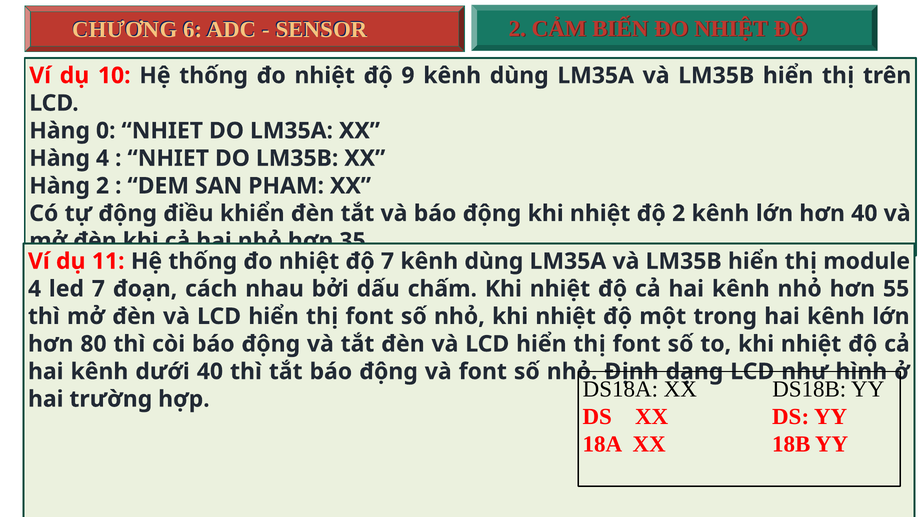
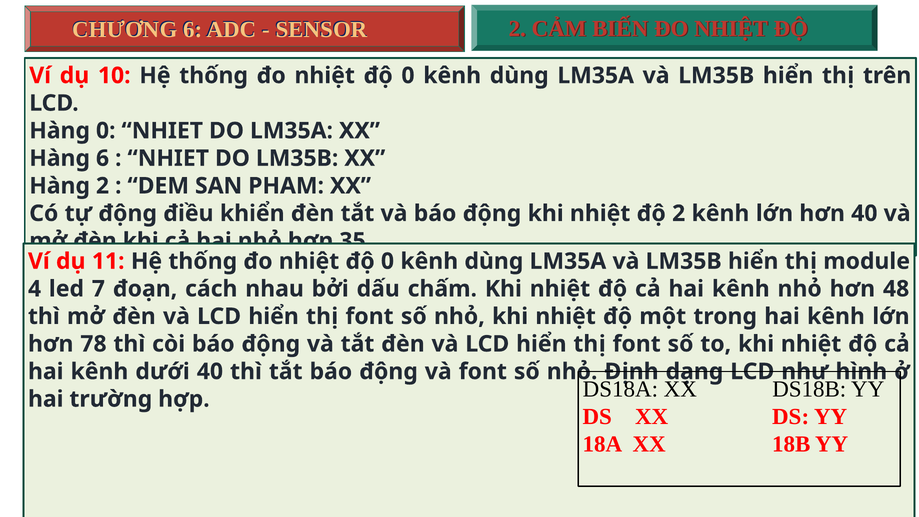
9 at (408, 76): 9 -> 0
Hàng 4: 4 -> 6
7 at (387, 261): 7 -> 0
55: 55 -> 48
80: 80 -> 78
